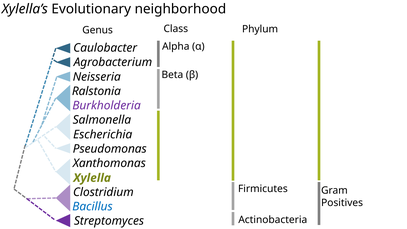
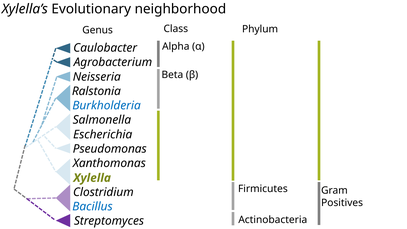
Burkholderia colour: purple -> blue
